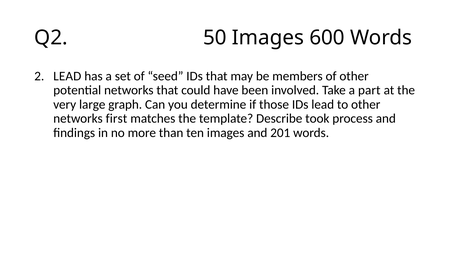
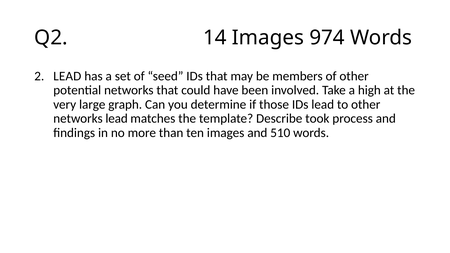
50: 50 -> 14
600: 600 -> 974
part: part -> high
networks first: first -> lead
201: 201 -> 510
